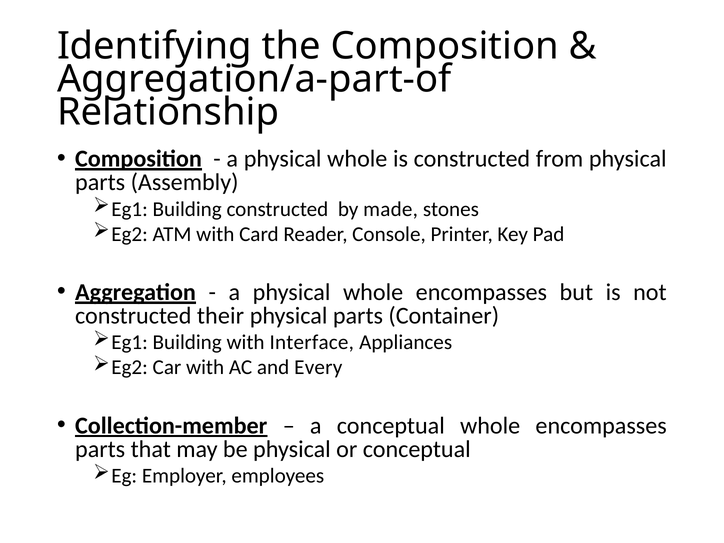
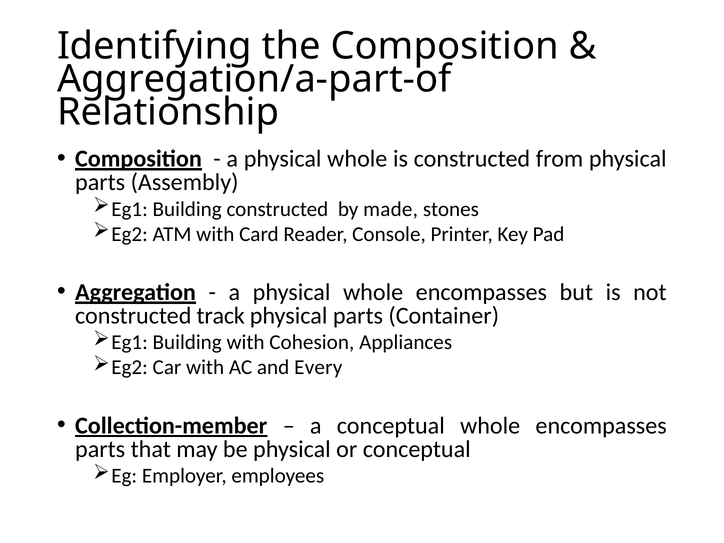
their: their -> track
Interface: Interface -> Cohesion
